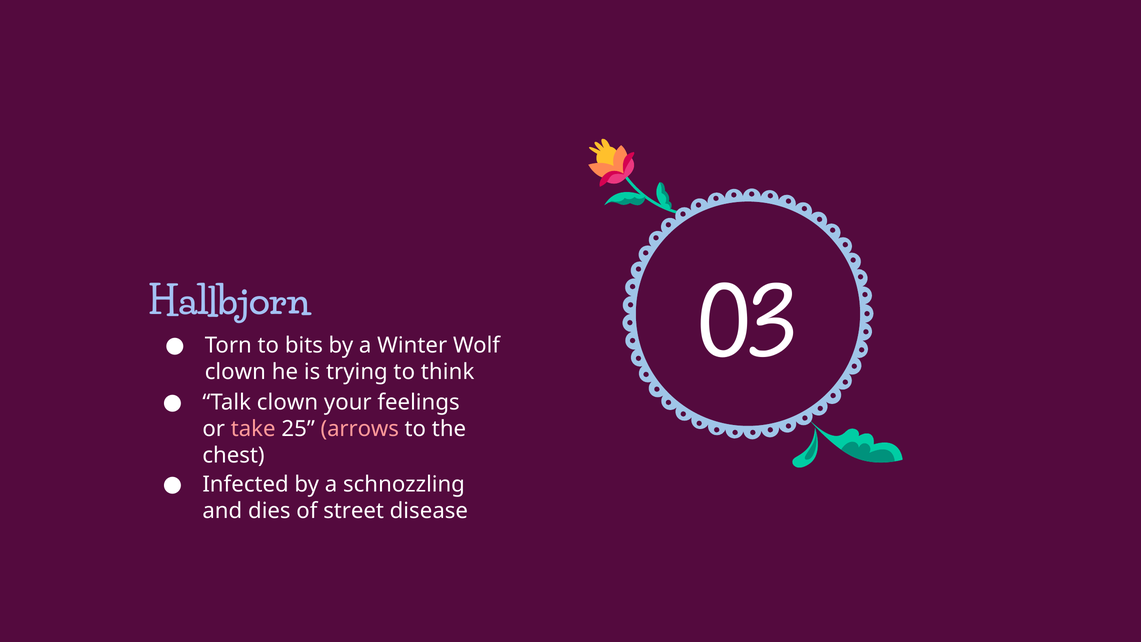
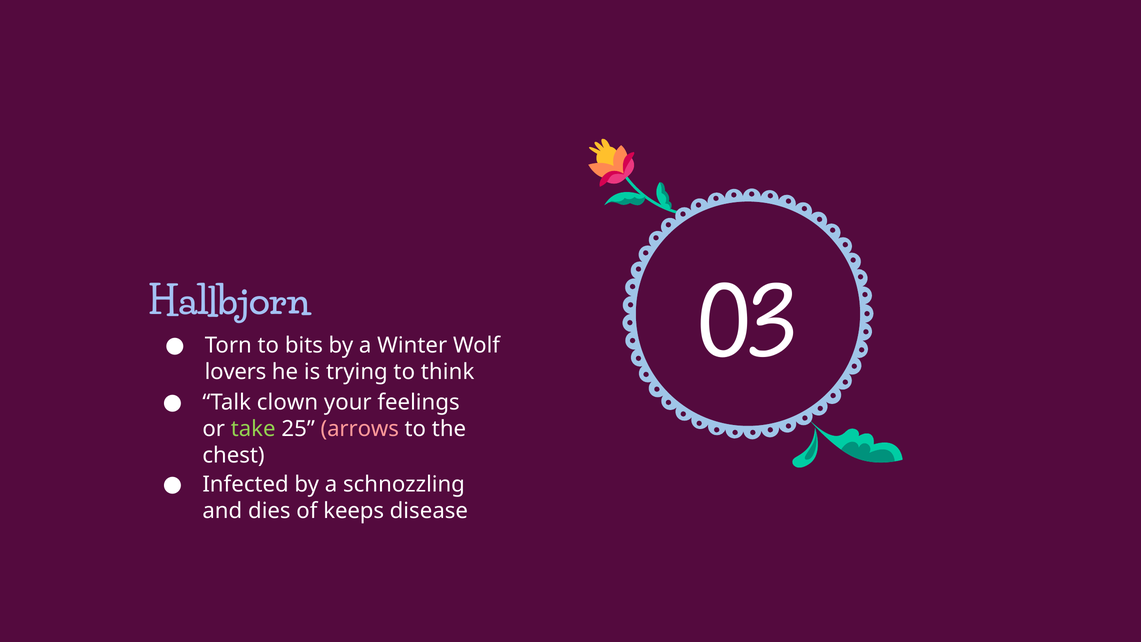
clown at (235, 372): clown -> lovers
take colour: pink -> light green
street: street -> keeps
